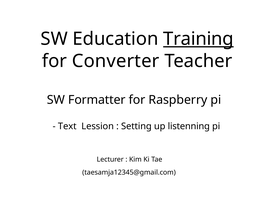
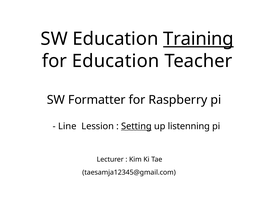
for Converter: Converter -> Education
Text: Text -> Line
Setting underline: none -> present
